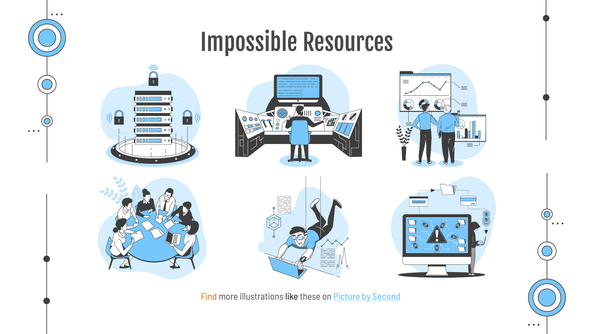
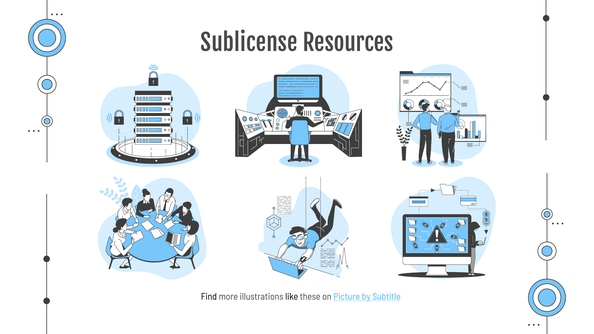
Impossible: Impossible -> Sublicense
Find colour: orange -> black
Second: Second -> Subtitle
